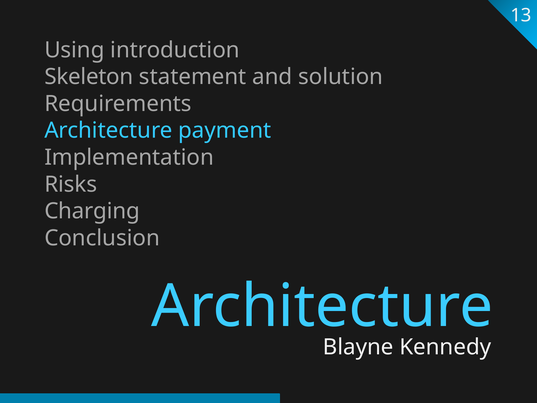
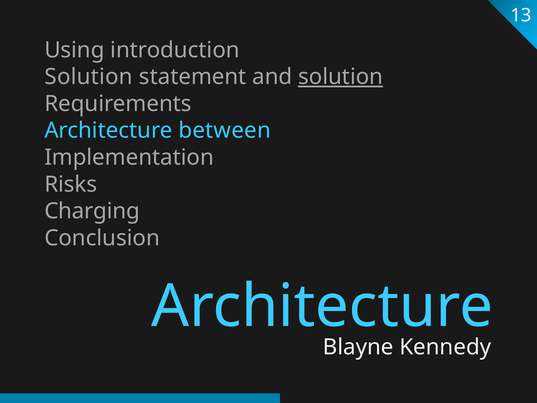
Skeleton at (89, 77): Skeleton -> Solution
solution at (341, 77) underline: none -> present
payment: payment -> between
